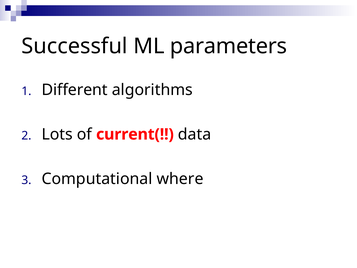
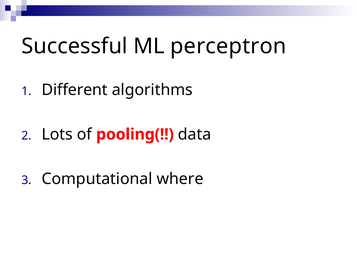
parameters: parameters -> perceptron
current(: current( -> pooling(
